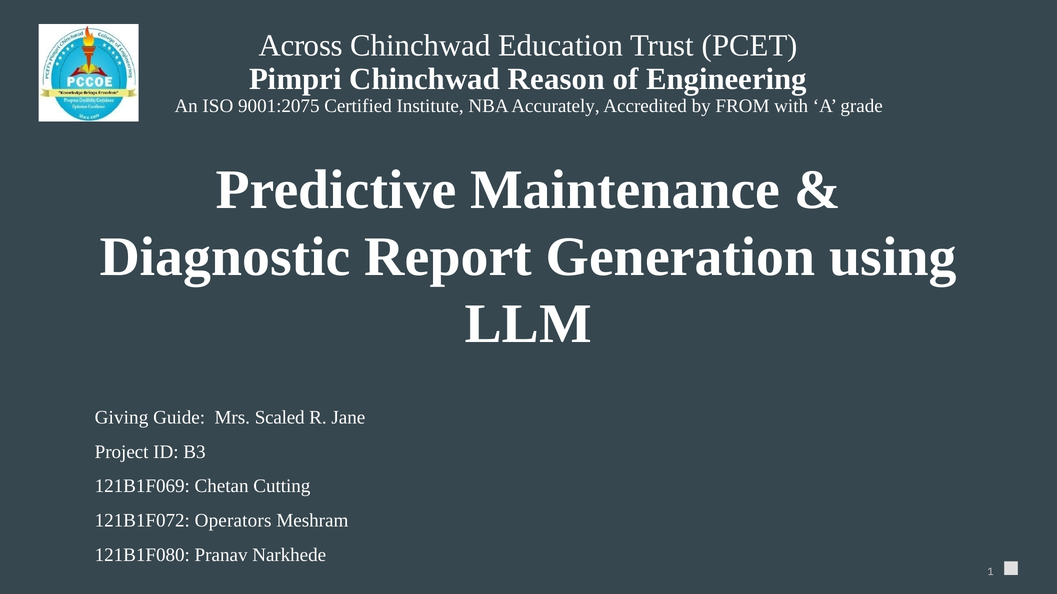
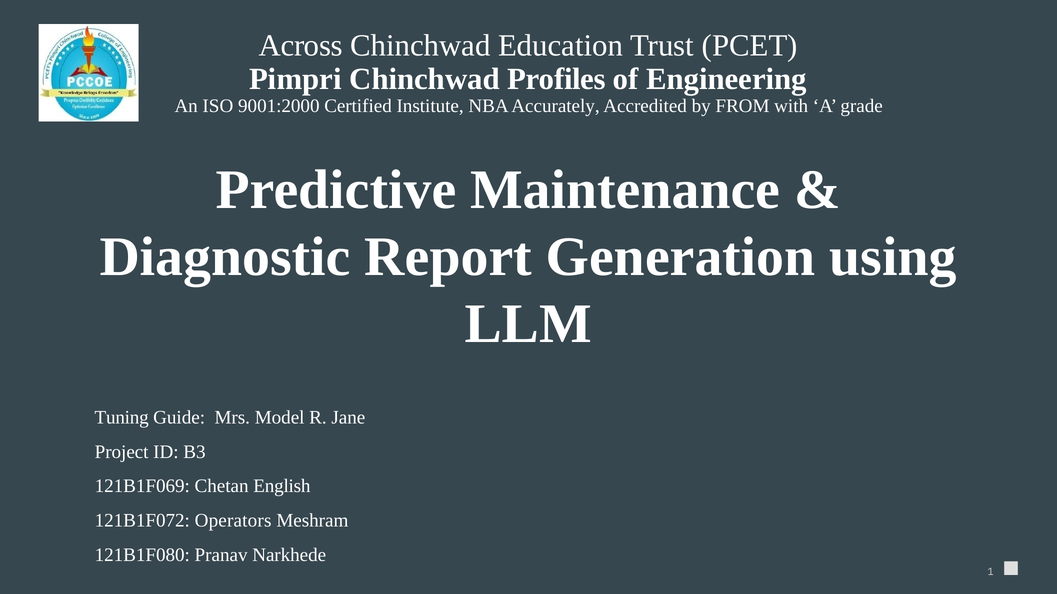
Reason: Reason -> Profiles
9001:2075: 9001:2075 -> 9001:2000
Giving: Giving -> Tuning
Scaled: Scaled -> Model
Cutting: Cutting -> English
